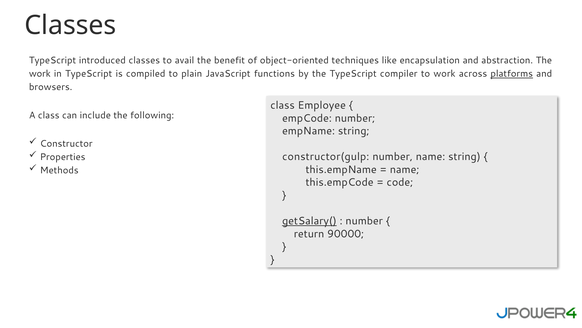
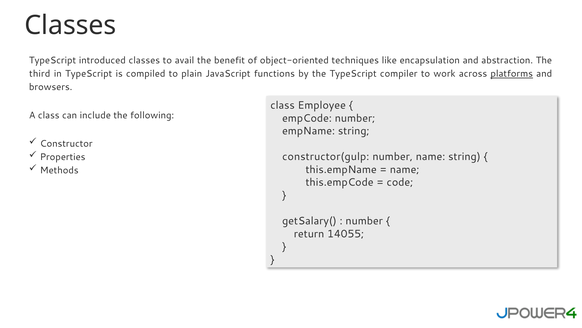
work at (40, 74): work -> third
getSalary( underline: present -> none
90000: 90000 -> 14055
